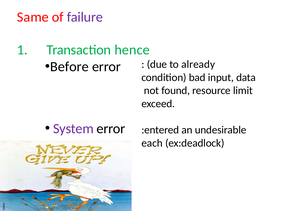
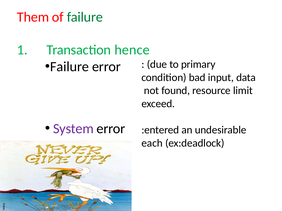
Same: Same -> Them
failure at (85, 17) colour: purple -> green
Before at (69, 67): Before -> Failure
already: already -> primary
